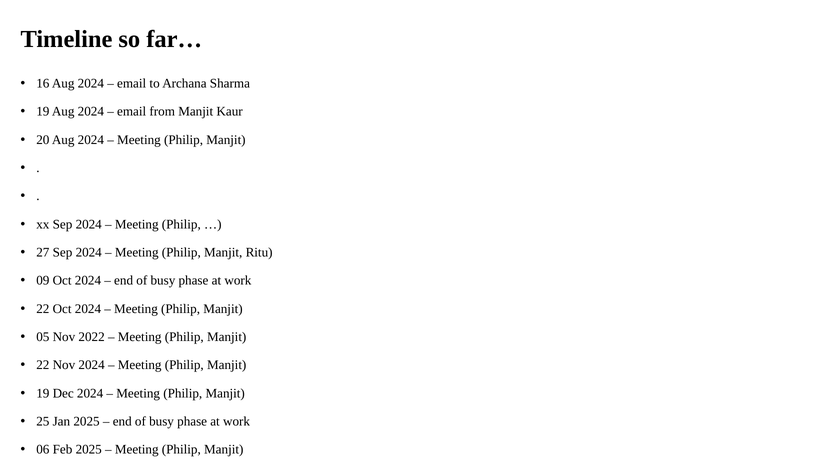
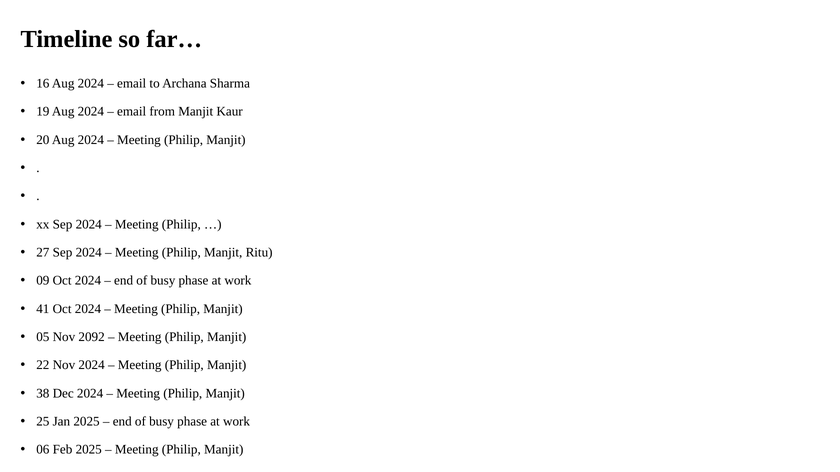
22 at (43, 309): 22 -> 41
2022: 2022 -> 2092
19 at (43, 394): 19 -> 38
